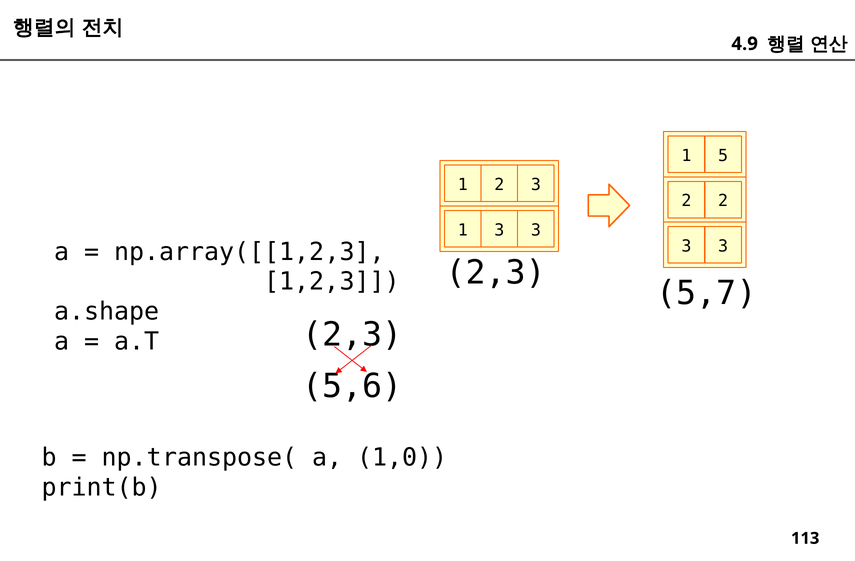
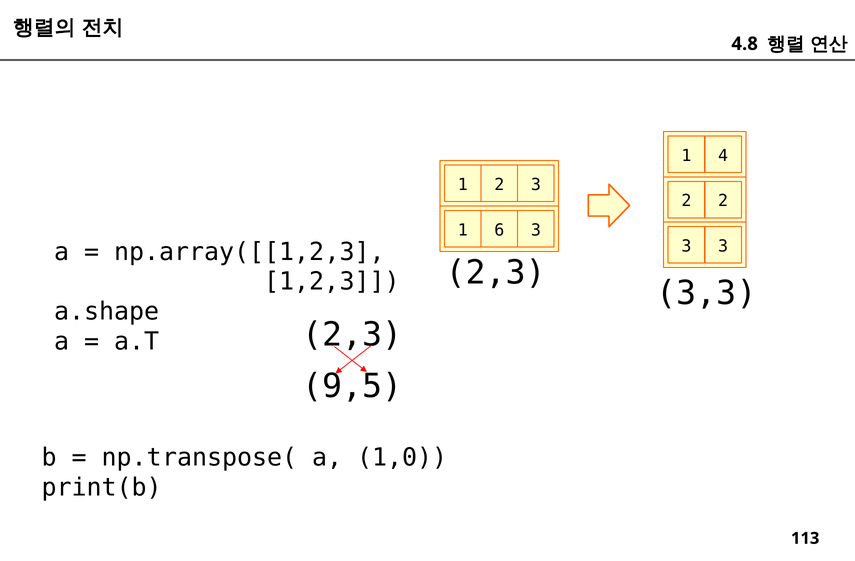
4.9: 4.9 -> 4.8
5: 5 -> 4
1 3: 3 -> 6
5,7: 5,7 -> 3,3
5,6: 5,6 -> 9,5
